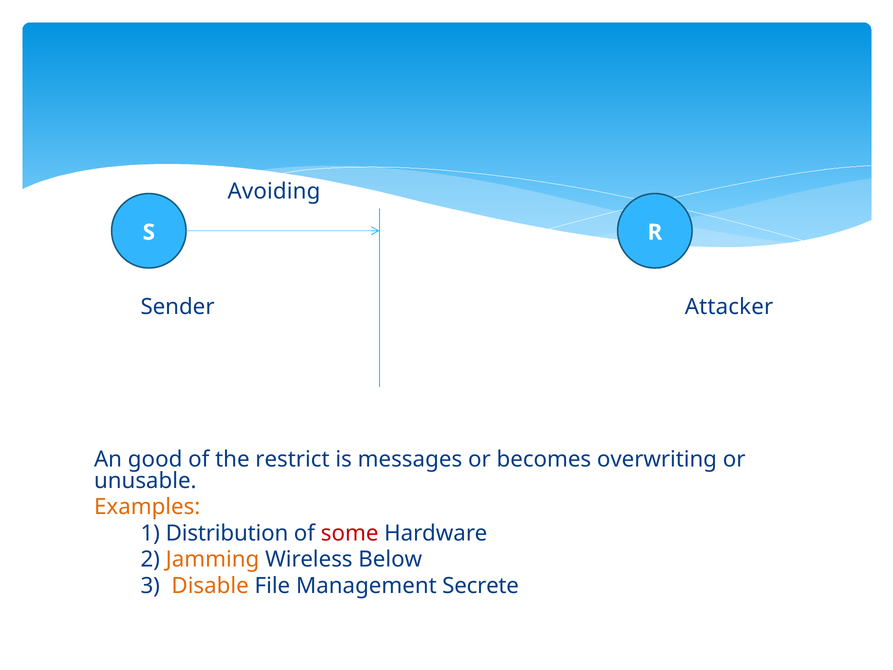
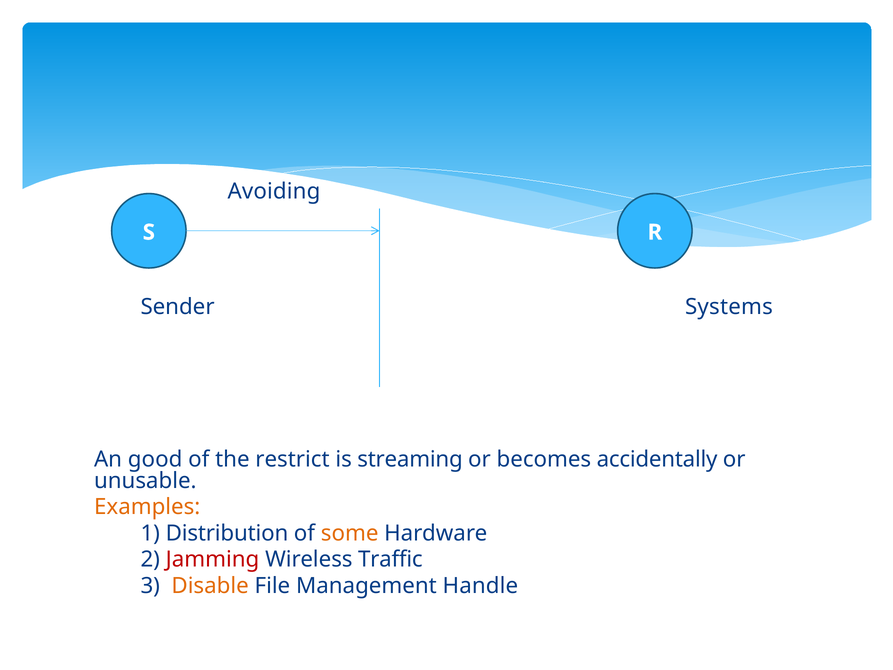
Attacker: Attacker -> Systems
messages: messages -> streaming
overwriting: overwriting -> accidentally
some colour: red -> orange
Jamming colour: orange -> red
Below: Below -> Traffic
Secrete: Secrete -> Handle
